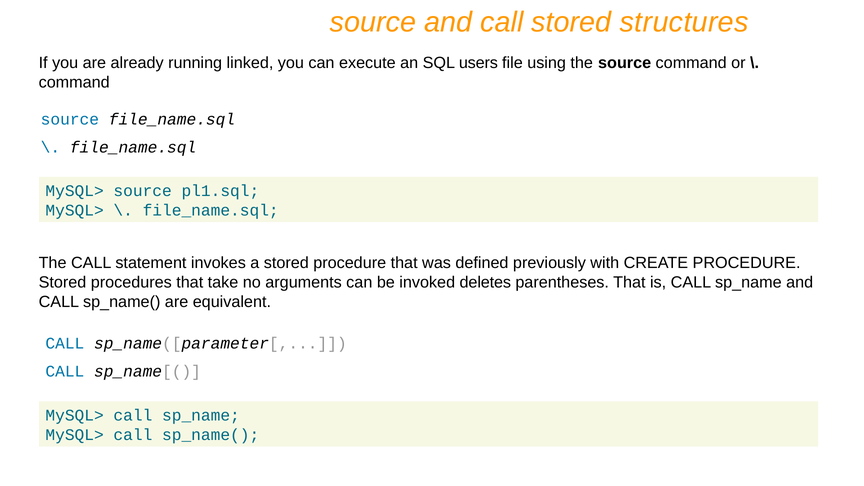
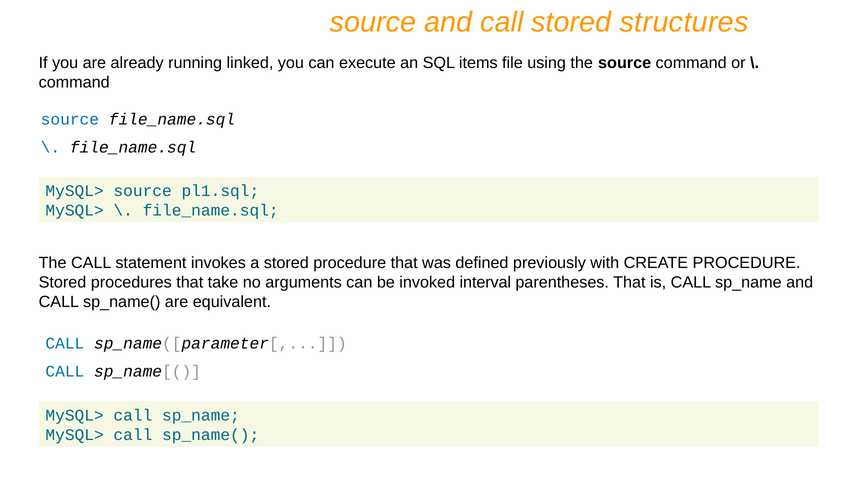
users: users -> items
deletes: deletes -> interval
